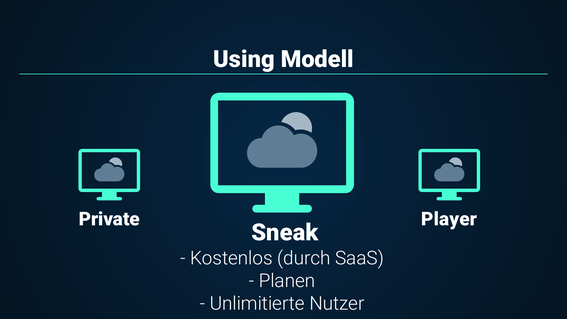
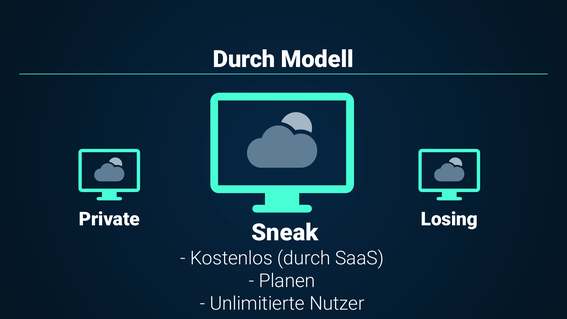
Using at (244, 59): Using -> Durch
Player: Player -> Losing
